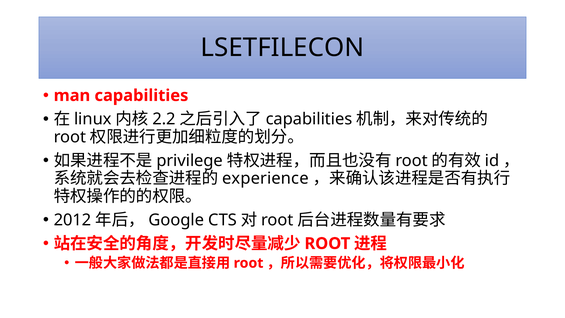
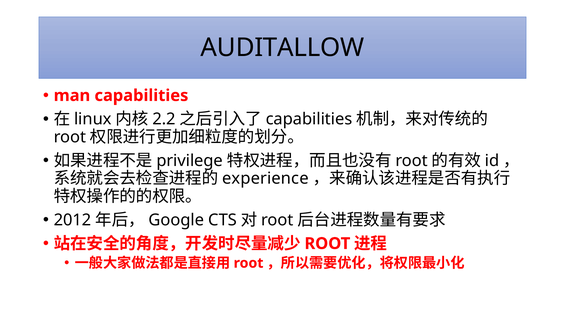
LSETFILECON: LSETFILECON -> AUDITALLOW
